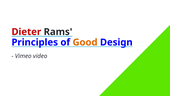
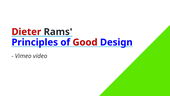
Good colour: orange -> red
